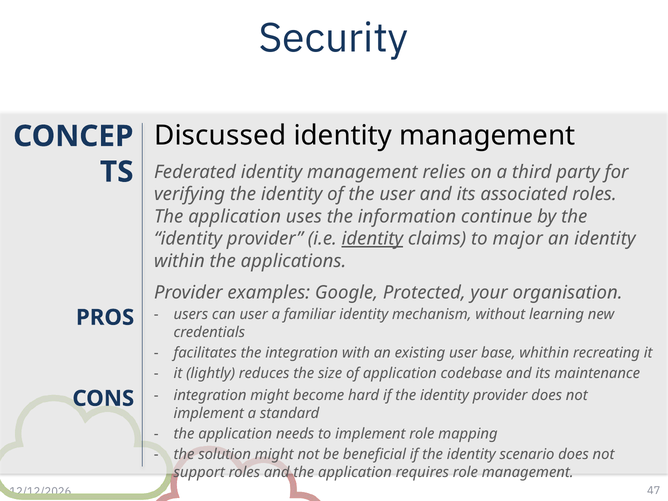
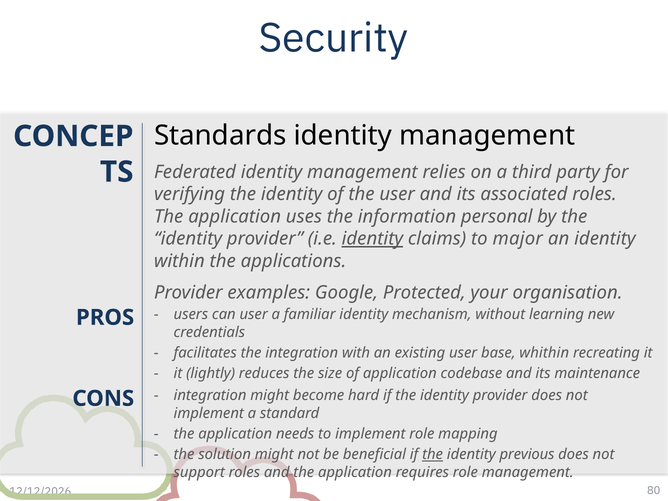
Discussed: Discussed -> Standards
continue: continue -> personal
the at (433, 455) underline: none -> present
scenario: scenario -> previous
47: 47 -> 80
